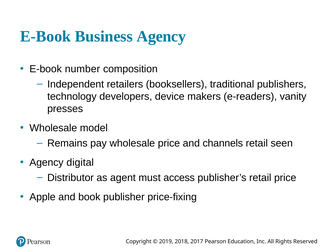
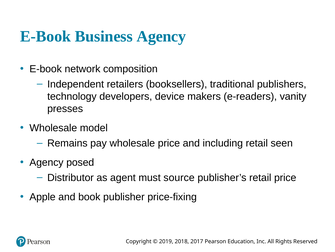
number: number -> network
channels: channels -> including
digital: digital -> posed
access: access -> source
